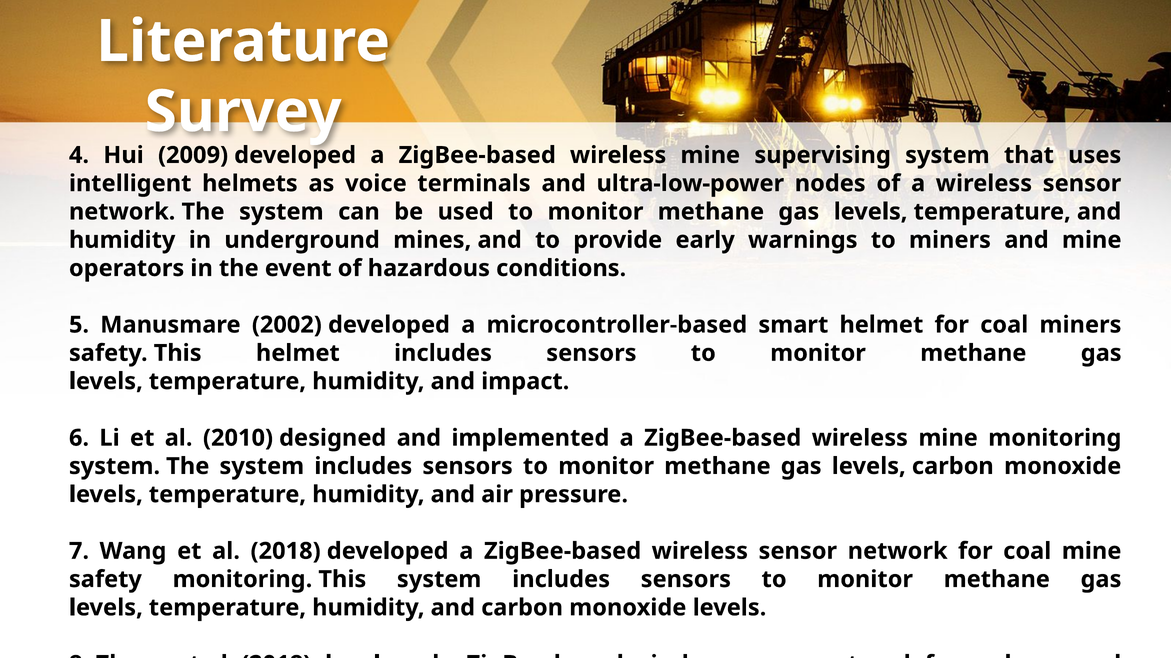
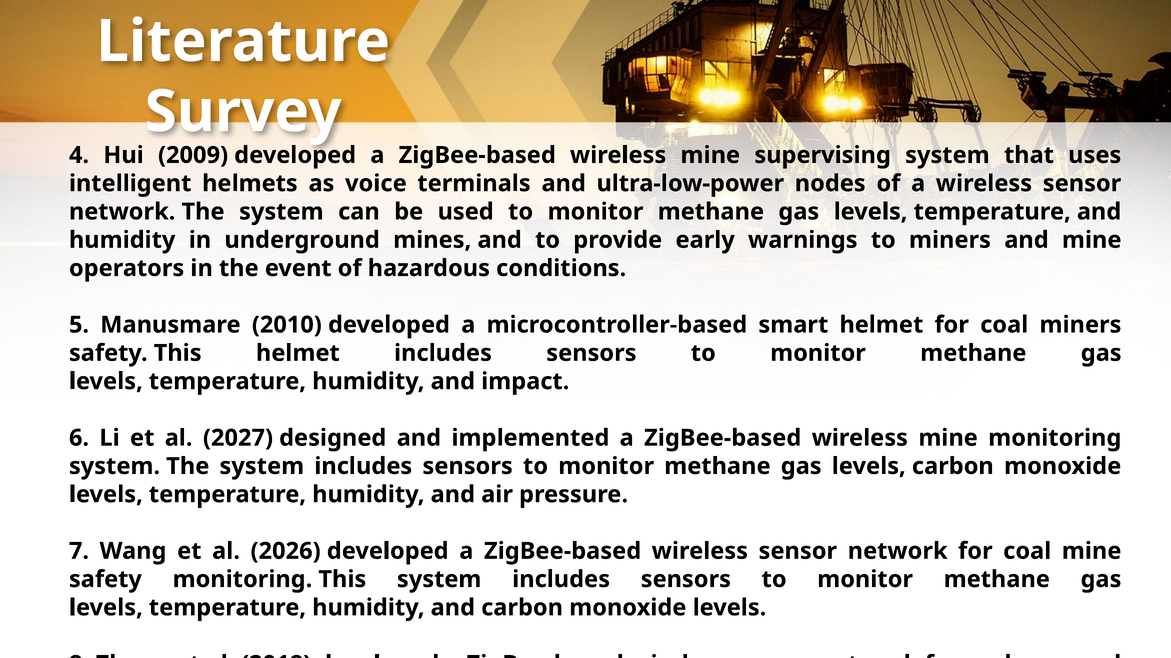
2002: 2002 -> 2010
2010: 2010 -> 2027
Wang et al 2018: 2018 -> 2026
